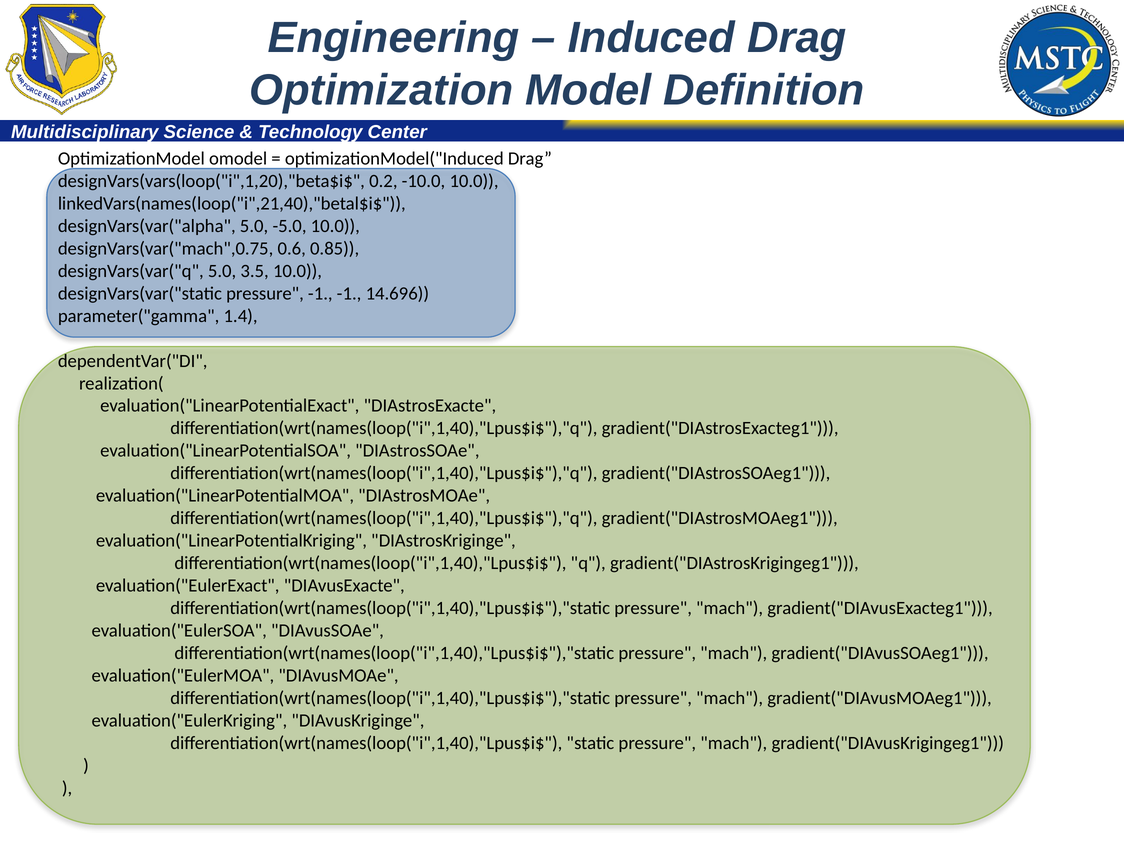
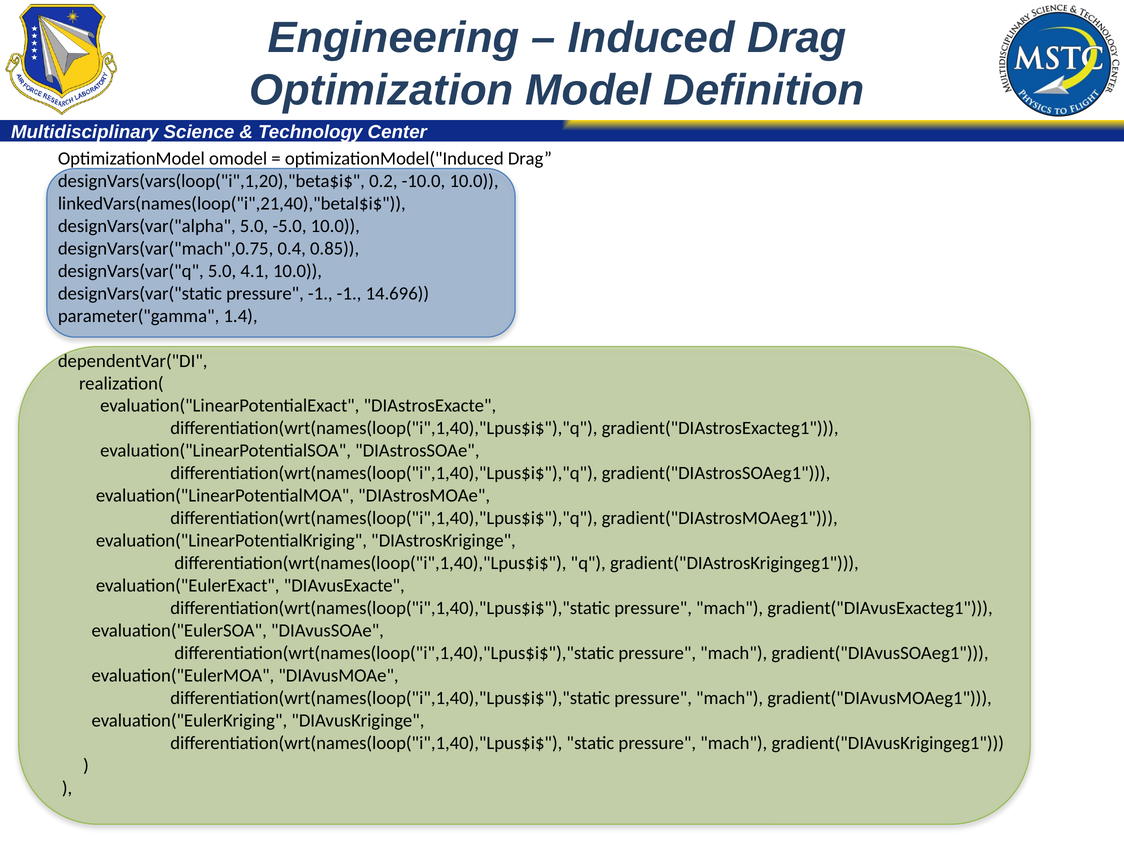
0.6: 0.6 -> 0.4
3.5: 3.5 -> 4.1
